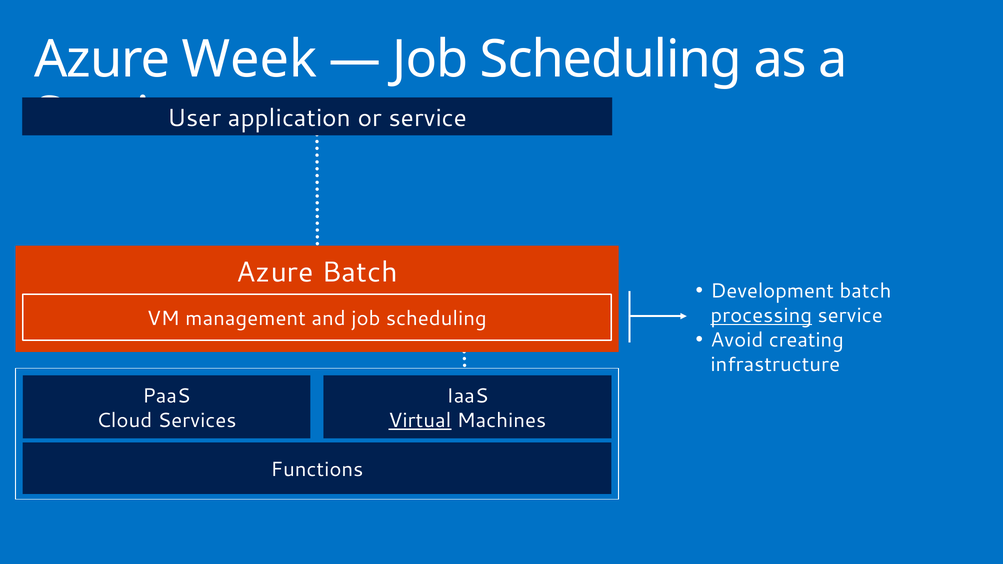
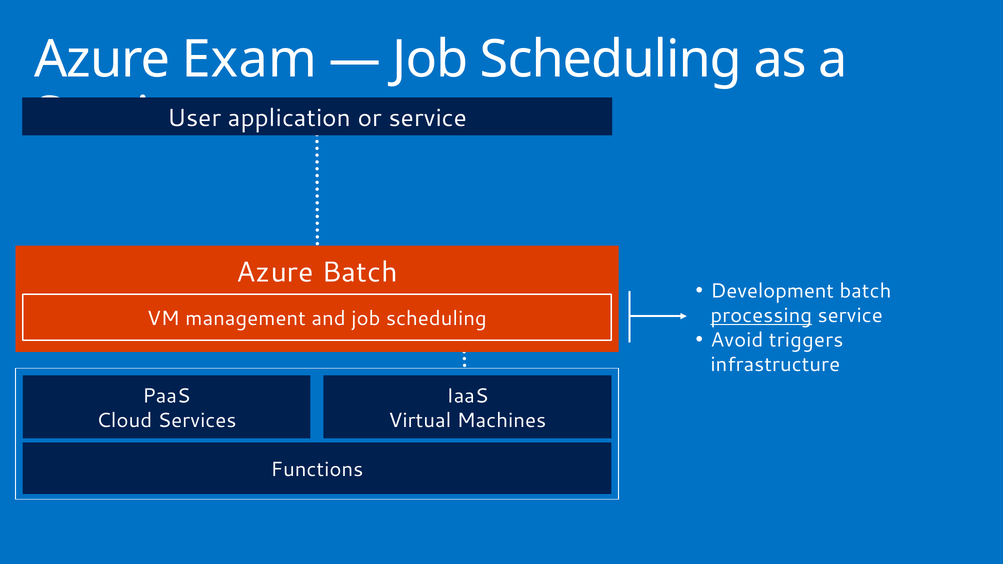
Week: Week -> Exam
creating: creating -> triggers
Virtual underline: present -> none
